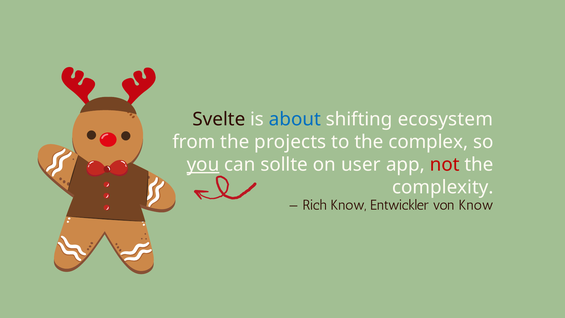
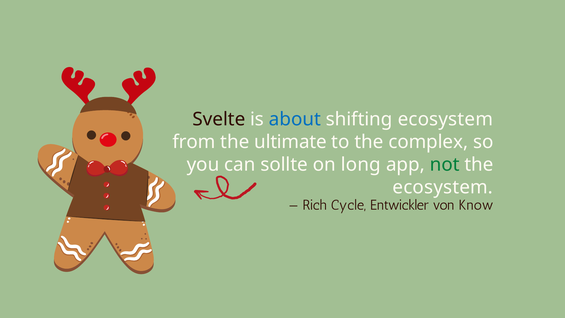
projects: projects -> ultimate
you underline: present -> none
user: user -> long
not colour: red -> green
complexity at (443, 187): complexity -> ecosystem
Rich Know: Know -> Cycle
